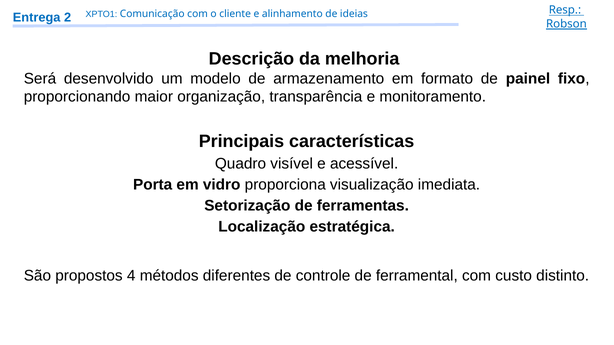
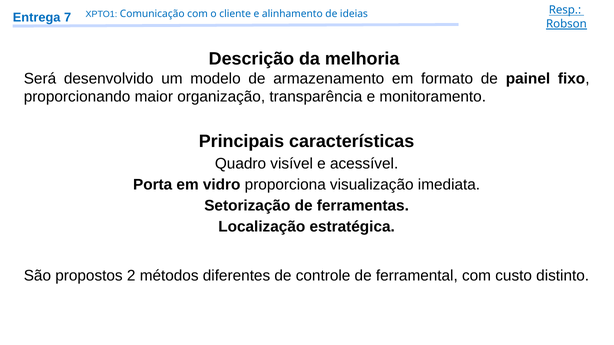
2: 2 -> 7
4: 4 -> 2
